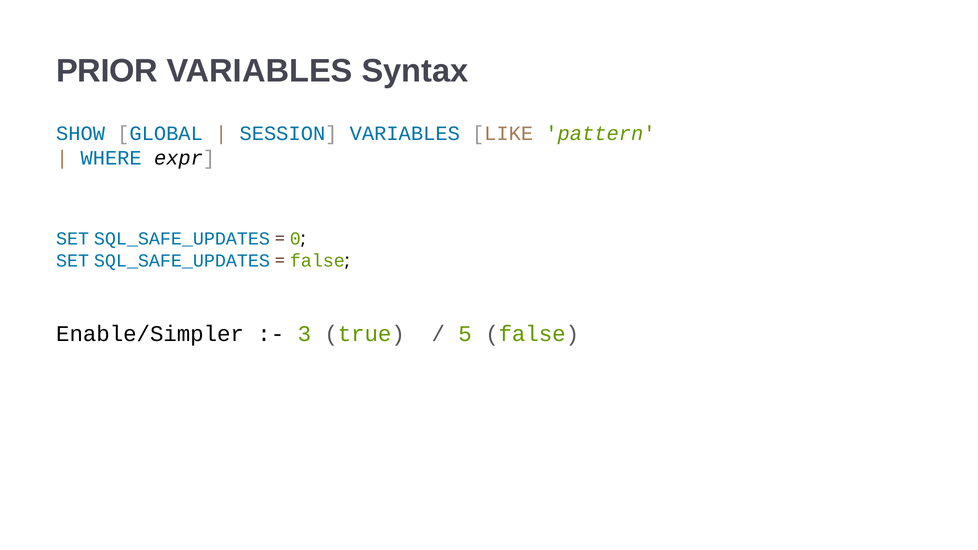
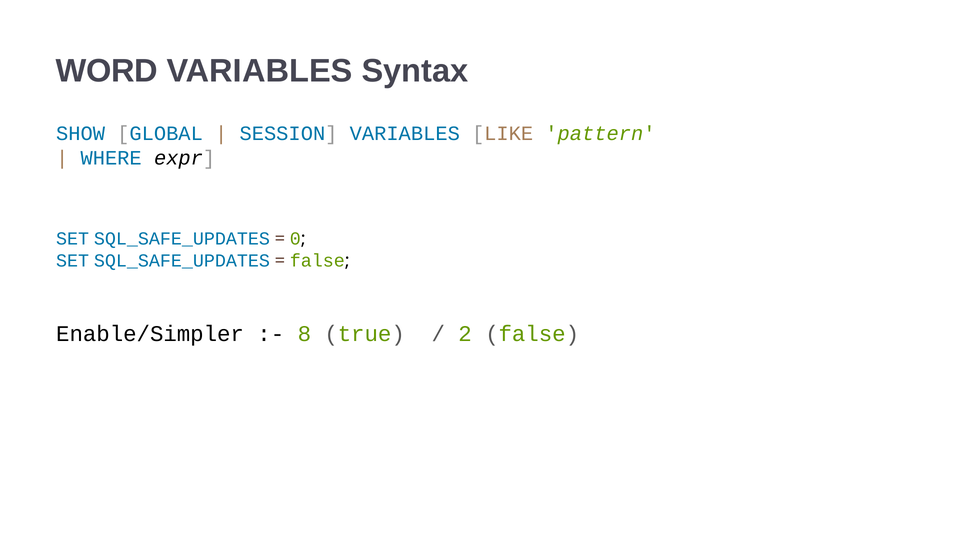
PRIOR: PRIOR -> WORD
3: 3 -> 8
5: 5 -> 2
